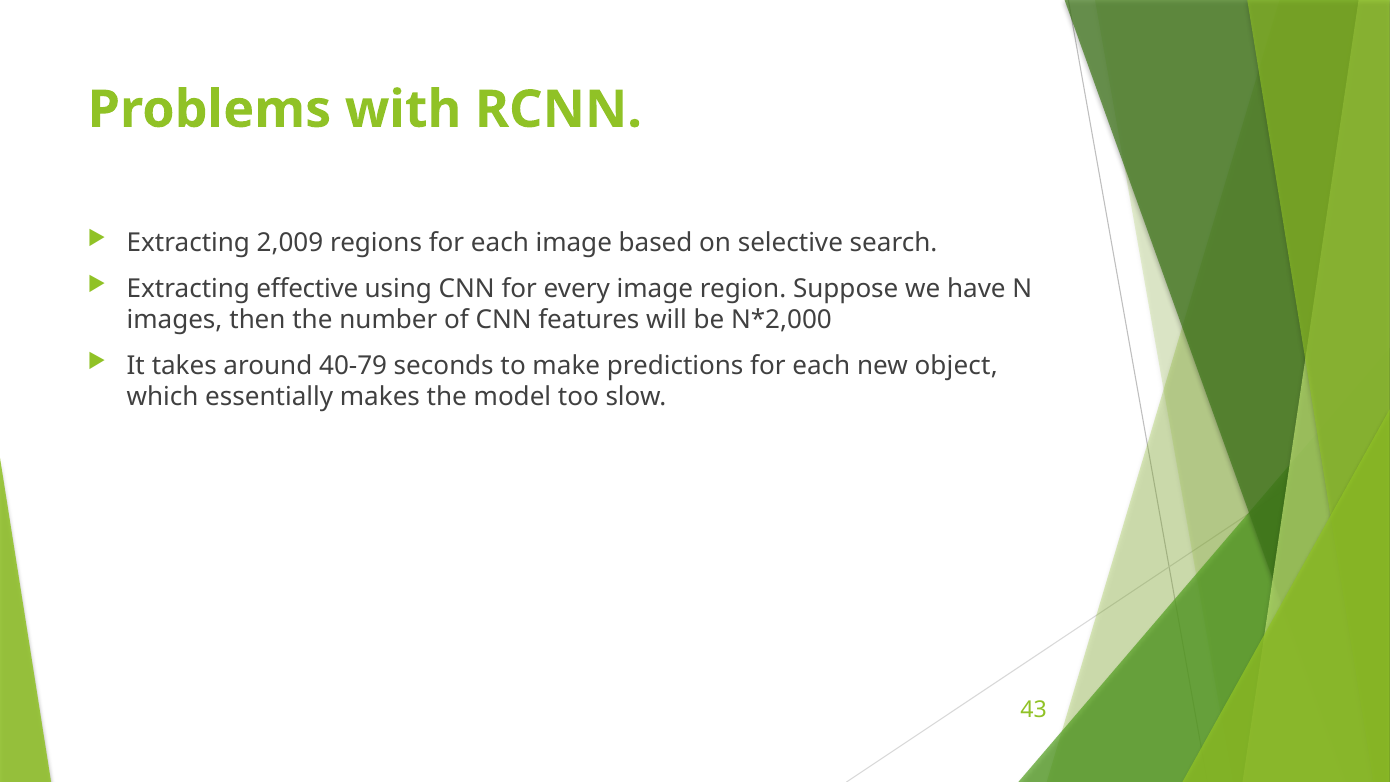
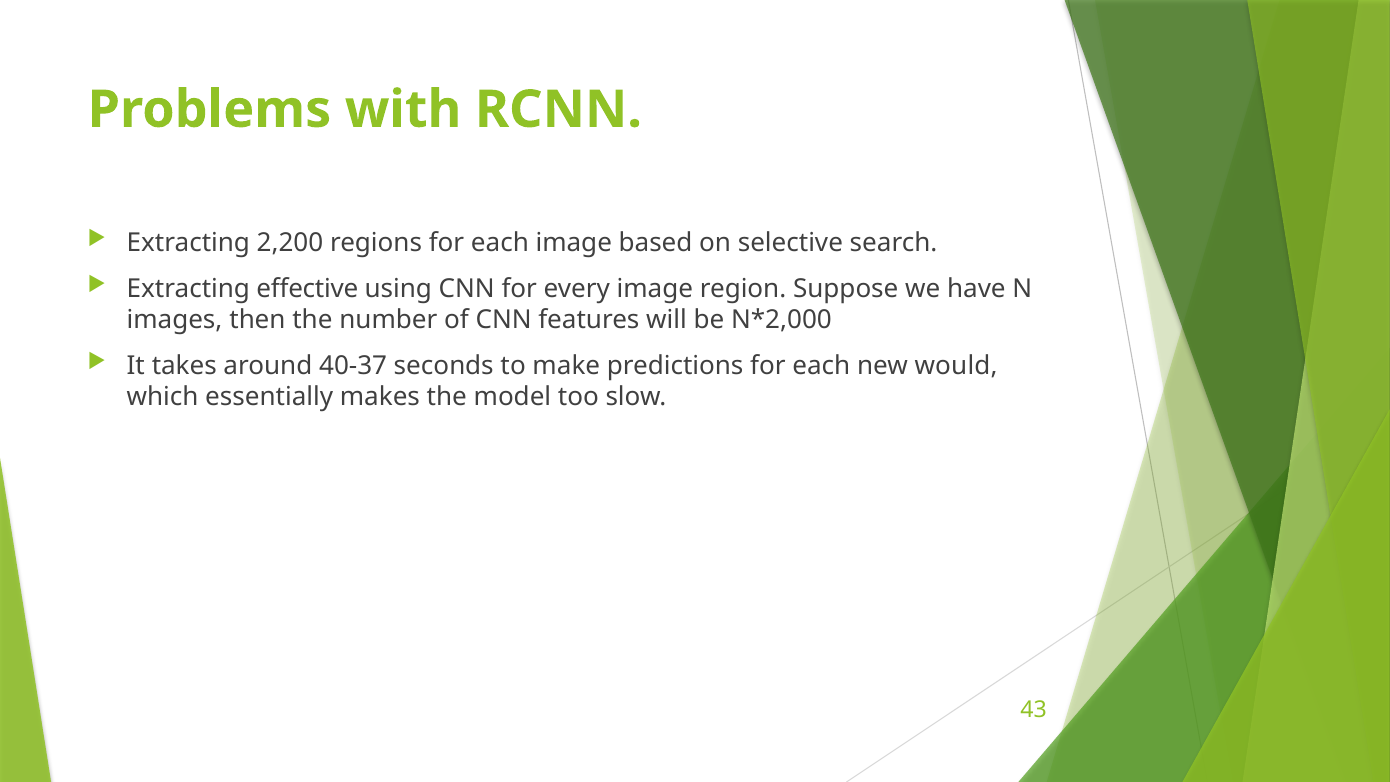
2,009: 2,009 -> 2,200
40-79: 40-79 -> 40-37
object: object -> would
